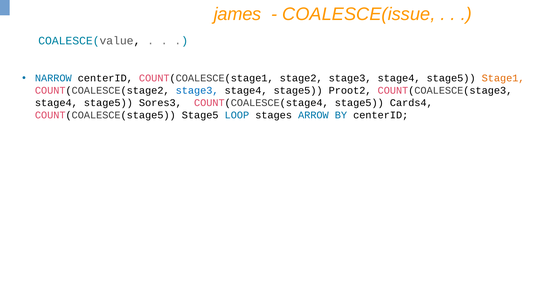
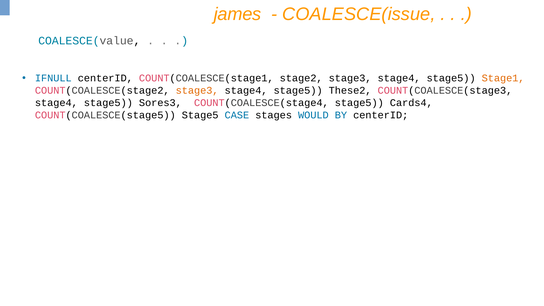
NARROW: NARROW -> IFNULL
stage3 at (197, 91) colour: blue -> orange
Proot2: Proot2 -> These2
LOOP: LOOP -> CASE
ARROW: ARROW -> WOULD
